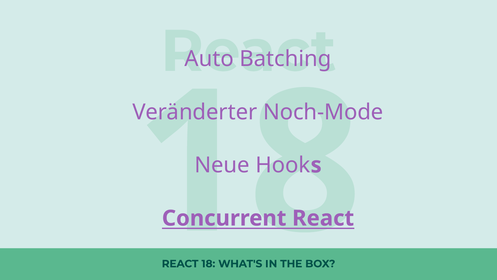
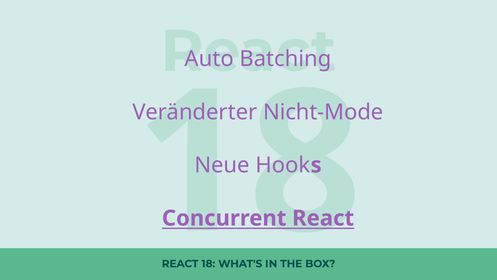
Noch-Mode: Noch-Mode -> Nicht-Mode
